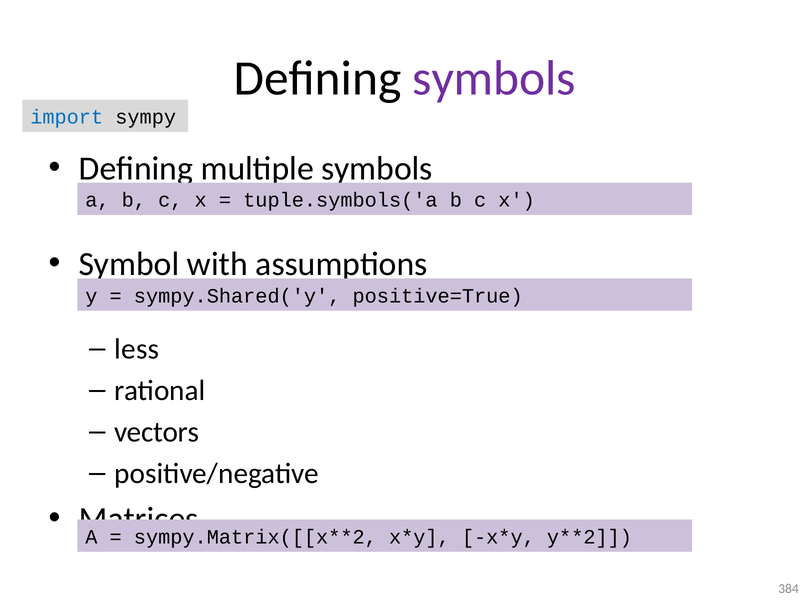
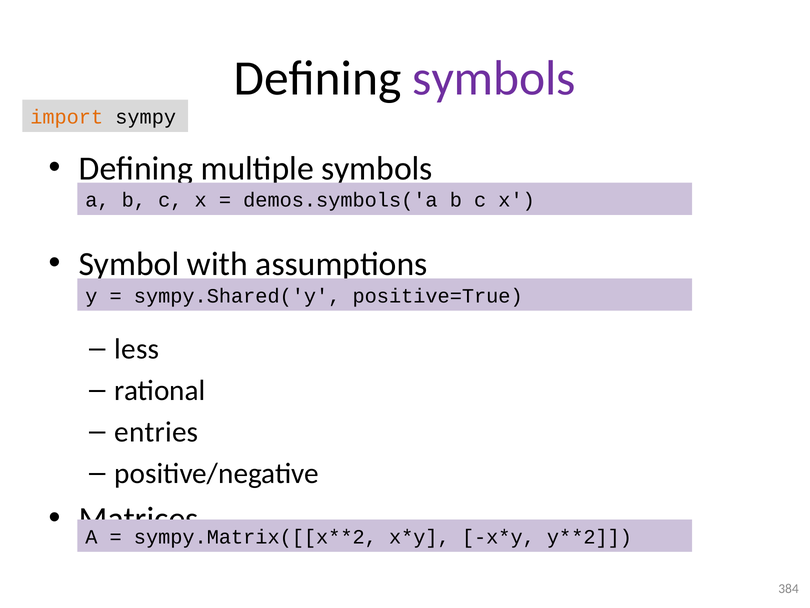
import colour: blue -> orange
tuple.symbols('a: tuple.symbols('a -> demos.symbols('a
vectors: vectors -> entries
